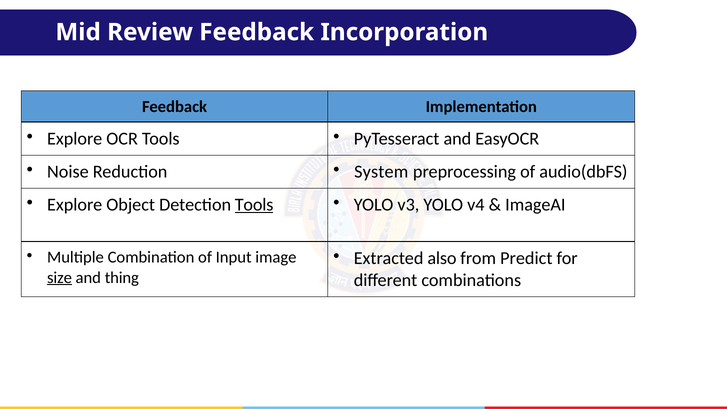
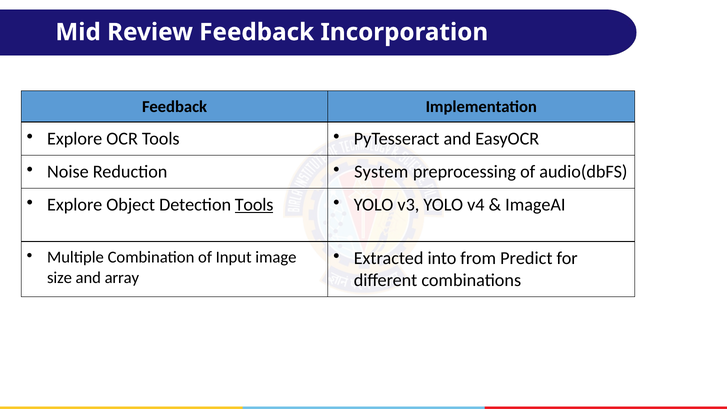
also: also -> into
size underline: present -> none
thing: thing -> array
